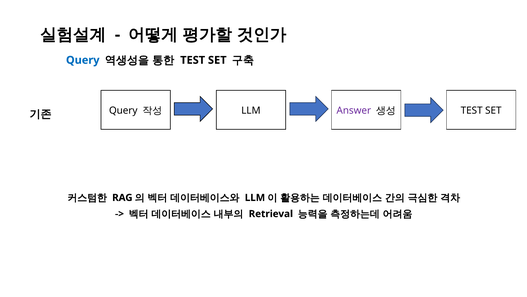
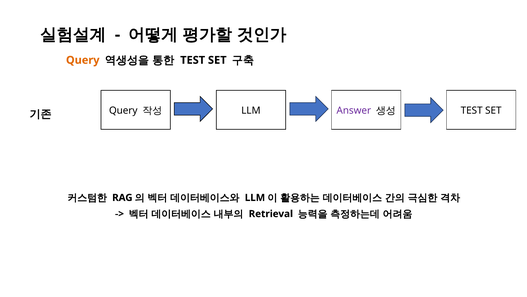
Query at (83, 60) colour: blue -> orange
